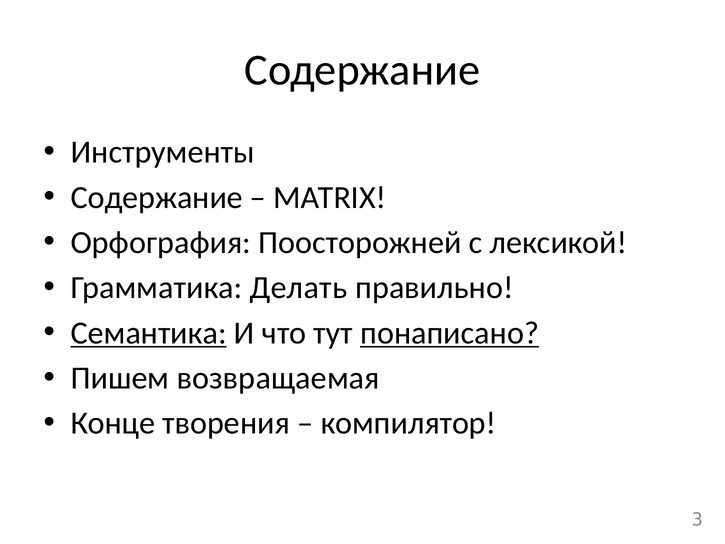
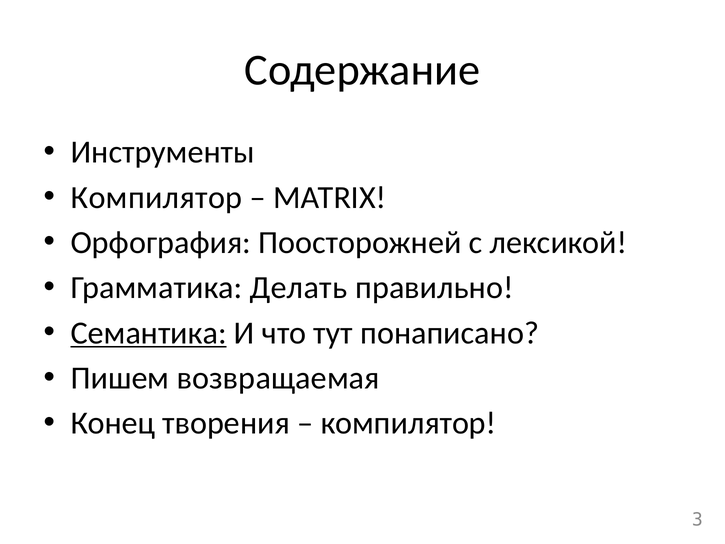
Содержание at (157, 197): Содержание -> Компилятор
понаписано underline: present -> none
Конце: Конце -> Конец
